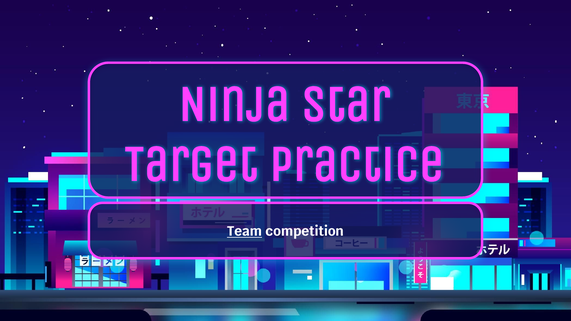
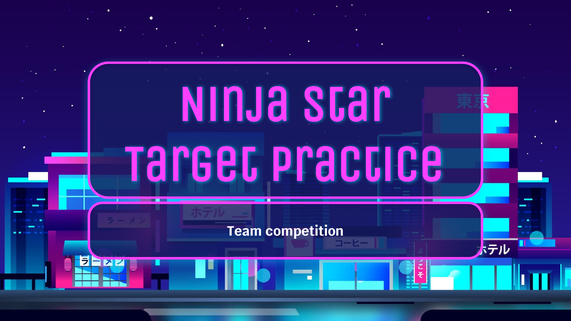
Team underline: present -> none
